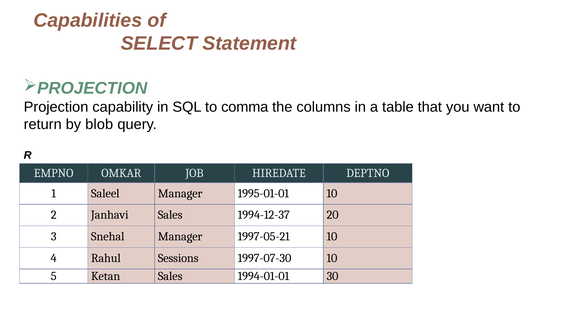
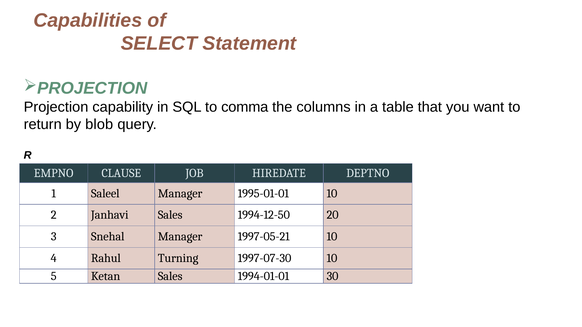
OMKAR: OMKAR -> CLAUSE
1994-12-37: 1994-12-37 -> 1994-12-50
Sessions: Sessions -> Turning
